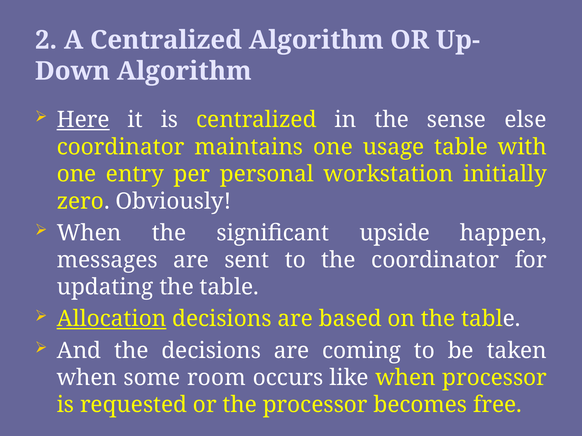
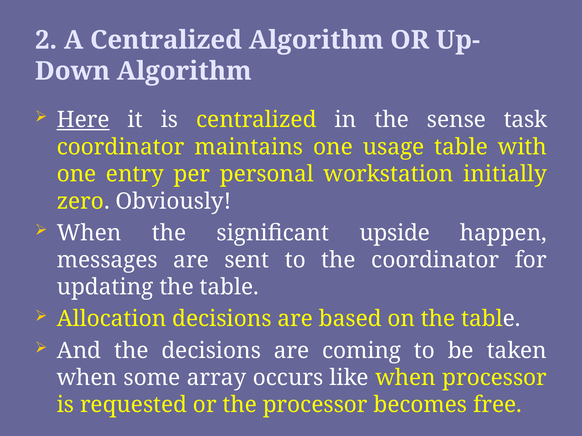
else: else -> task
Allocation underline: present -> none
room: room -> array
